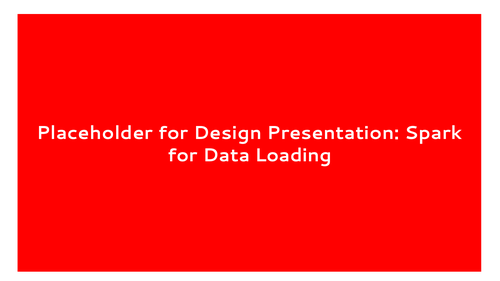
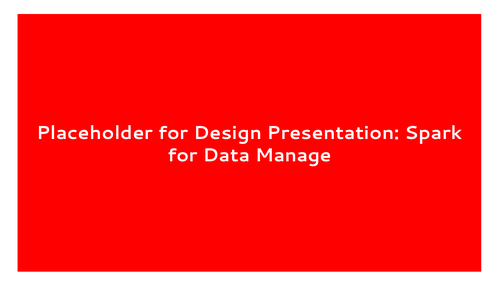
Loading: Loading -> Manage
